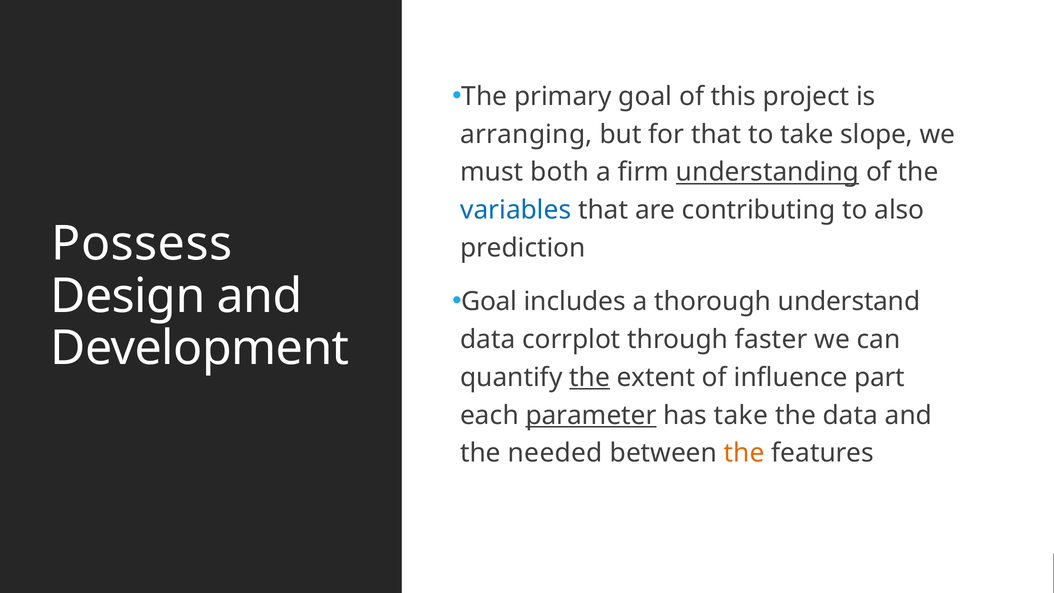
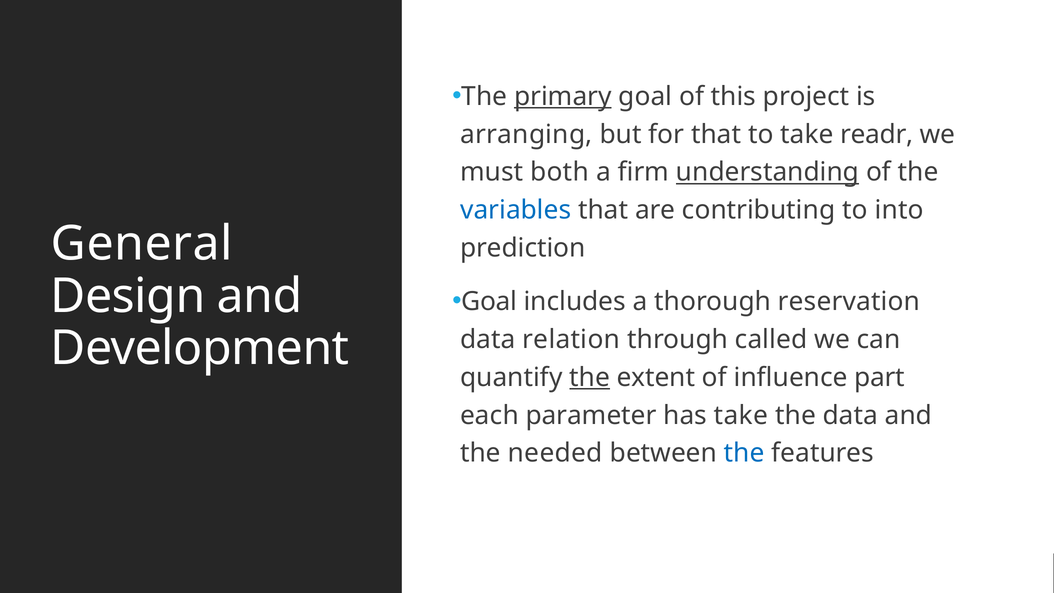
primary underline: none -> present
slope: slope -> readr
also: also -> into
Possess: Possess -> General
understand: understand -> reservation
corrplot: corrplot -> relation
faster: faster -> called
parameter underline: present -> none
the at (744, 453) colour: orange -> blue
